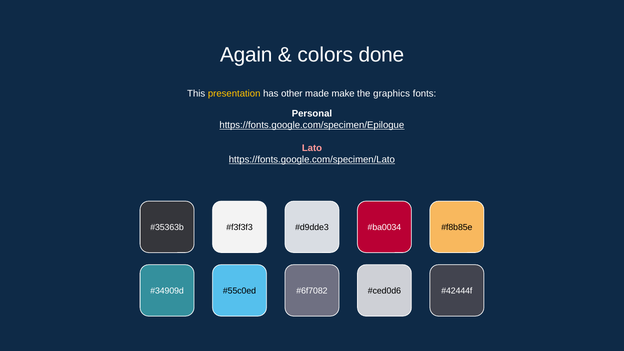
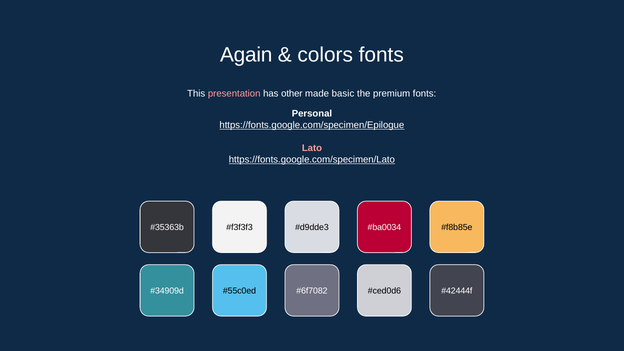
colors done: done -> fonts
presentation colour: yellow -> pink
make: make -> basic
graphics: graphics -> premium
